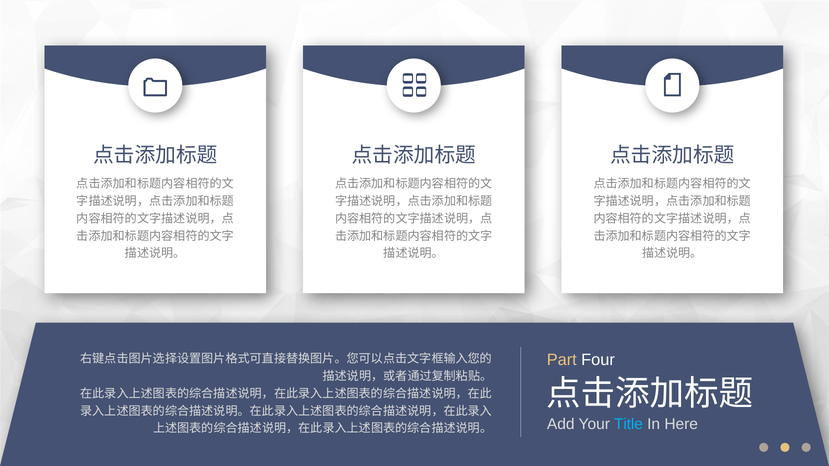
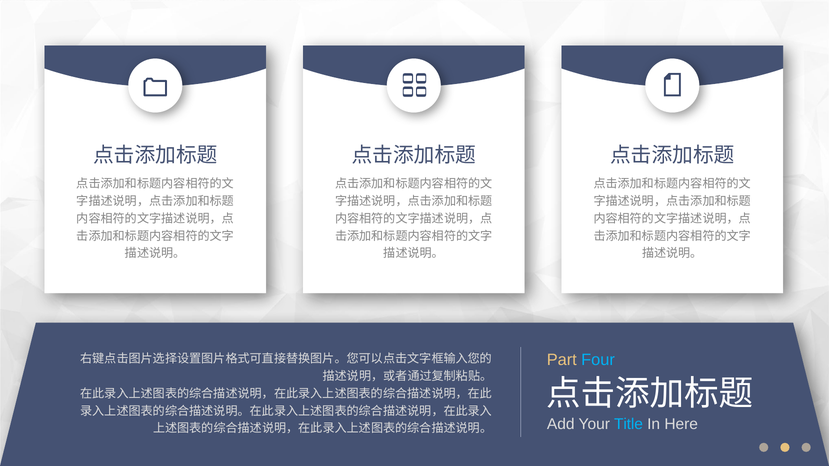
Four colour: white -> light blue
